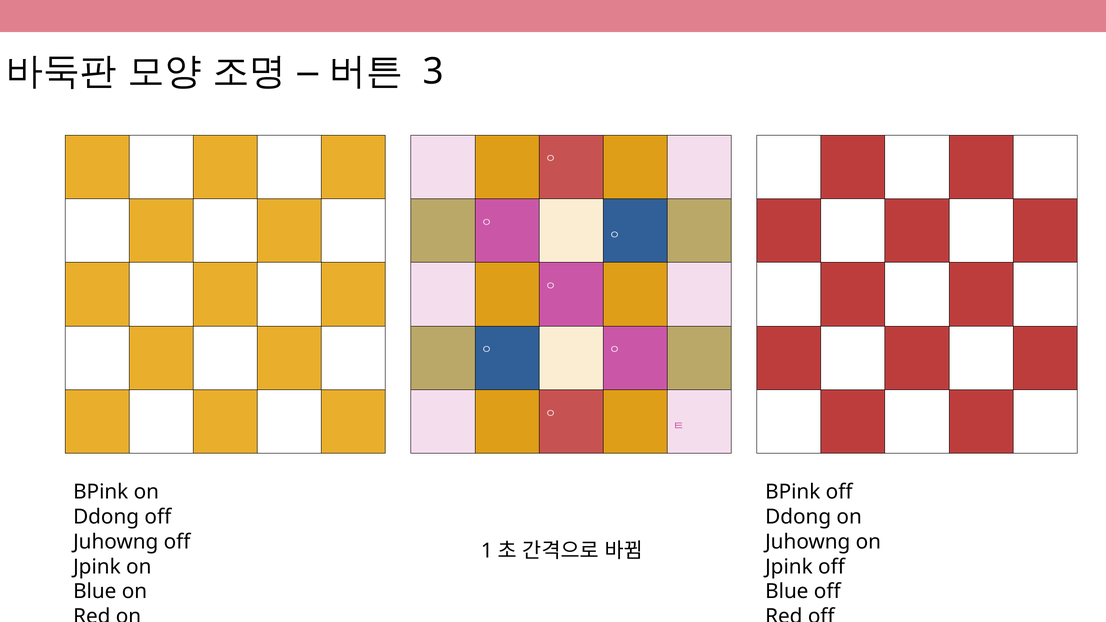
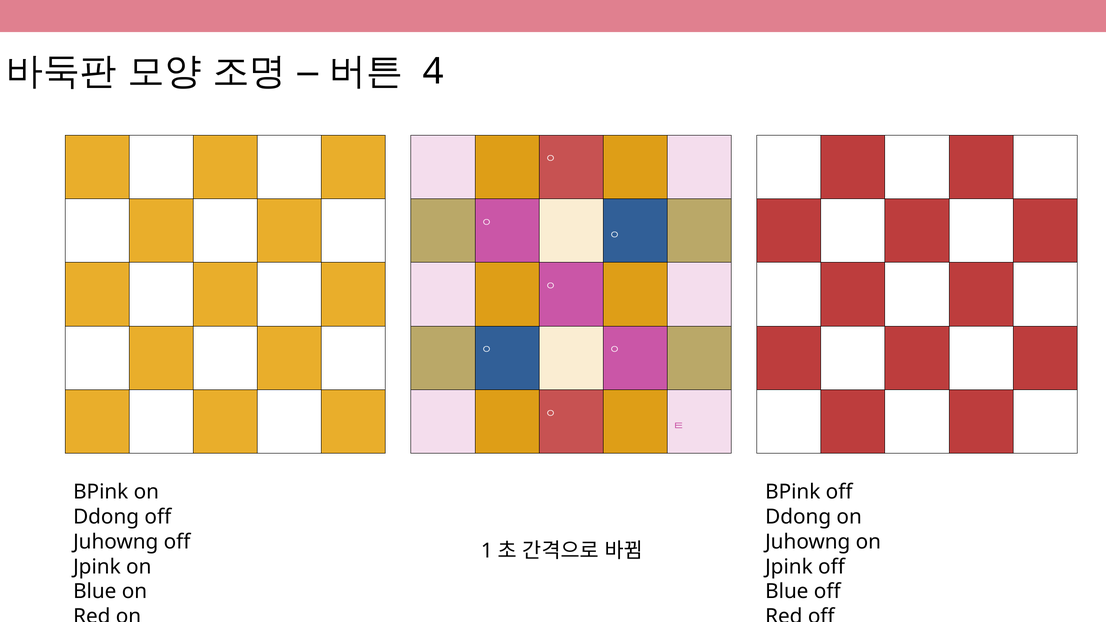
3: 3 -> 4
